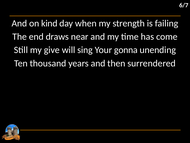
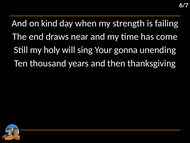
give: give -> holy
surrendered: surrendered -> thanksgiving
